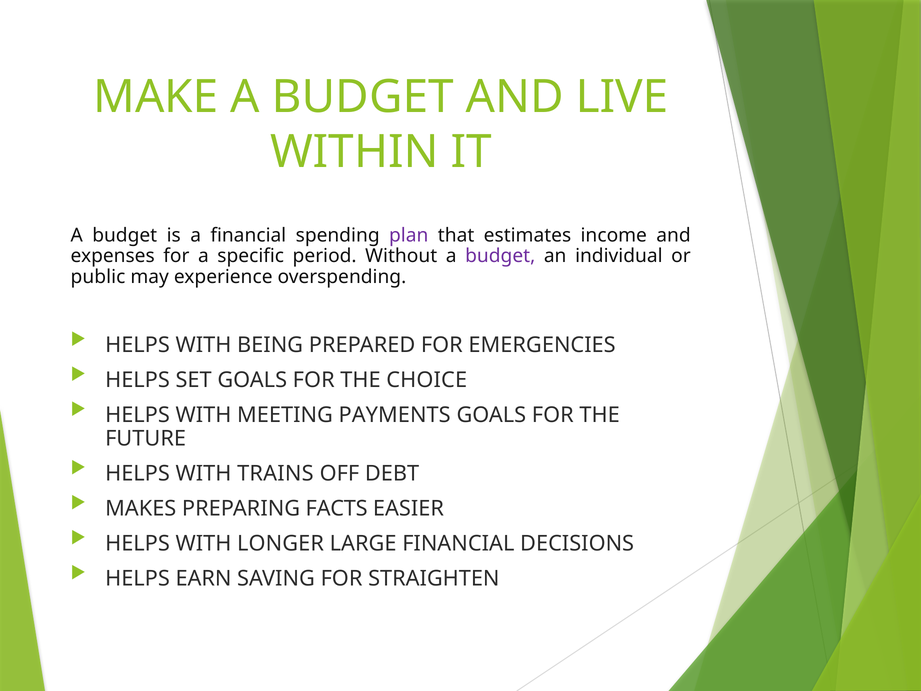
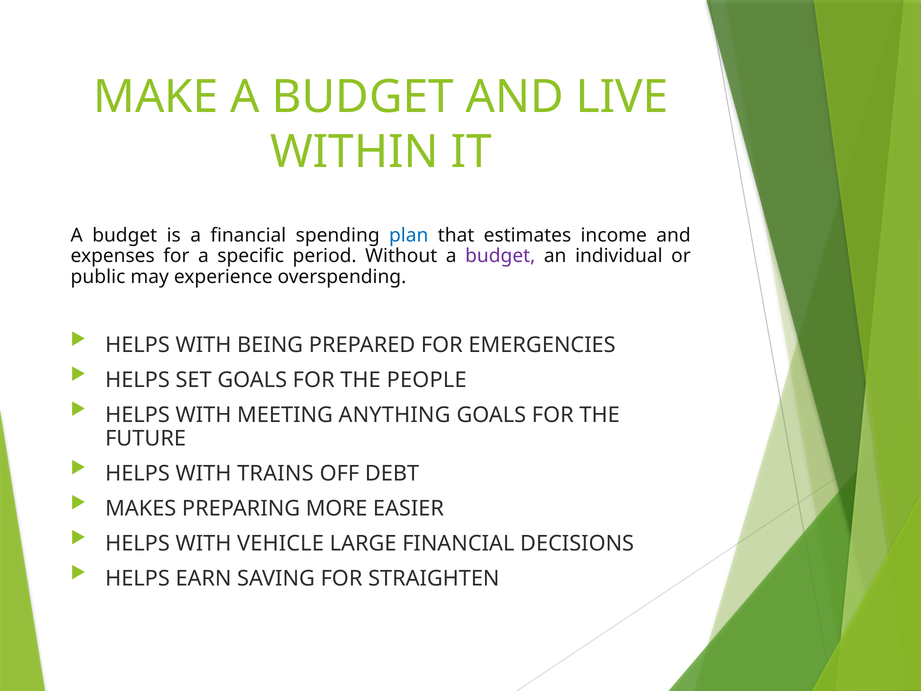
plan colour: purple -> blue
CHOICE: CHOICE -> PEOPLE
PAYMENTS: PAYMENTS -> ANYTHING
FACTS: FACTS -> MORE
LONGER: LONGER -> VEHICLE
